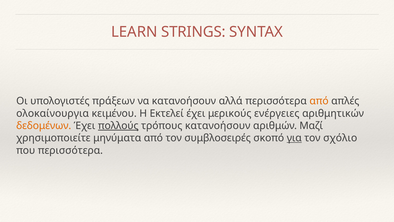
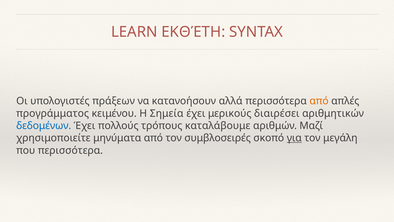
STRINGS: STRINGS -> ΕΚΘΈΤΗ
ολοκαίνουργια: ολοκαίνουργια -> προγράμματος
Εκτελεί: Εκτελεί -> Σημεία
ενέργειες: ενέργειες -> διαιρέσει
δεδομένων colour: orange -> blue
πολλούς underline: present -> none
τρόπους κατανοήσουν: κατανοήσουν -> καταλάβουμε
σχόλιο: σχόλιο -> μεγάλη
